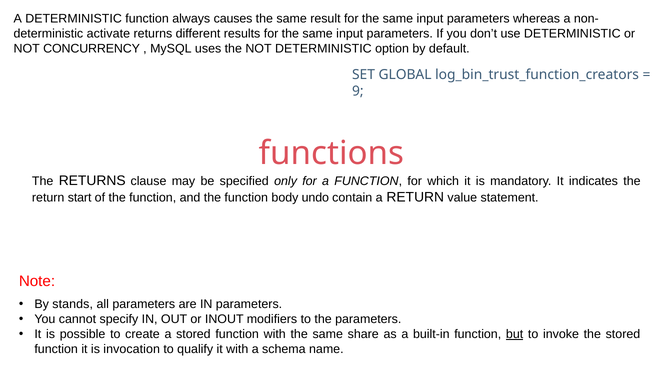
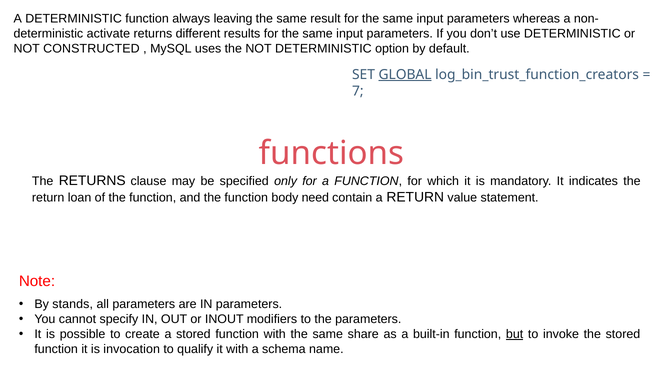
causes: causes -> leaving
CONCURRENCY: CONCURRENCY -> CONSTRUCTED
GLOBAL underline: none -> present
9: 9 -> 7
start: start -> loan
undo: undo -> need
